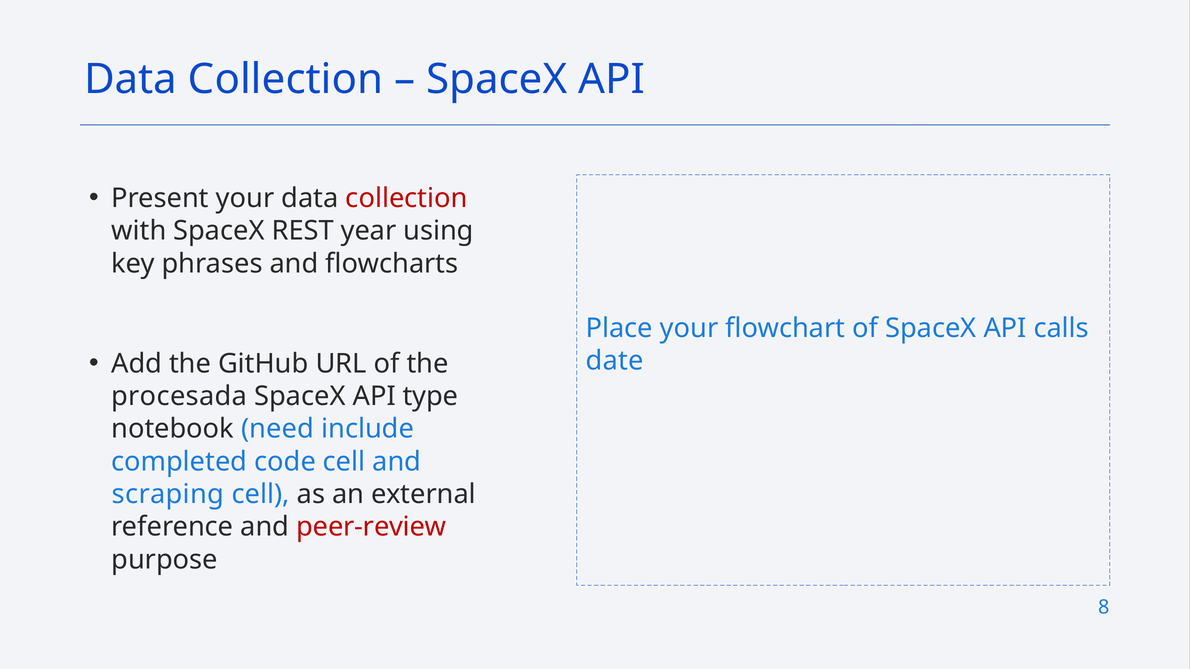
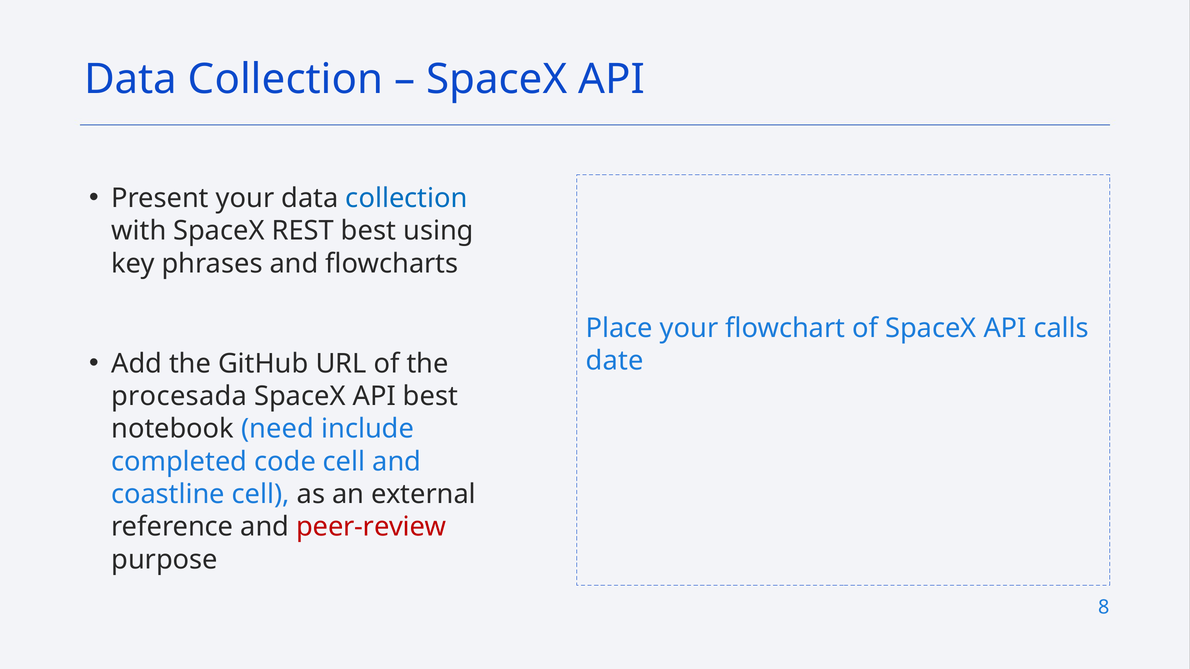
collection at (407, 198) colour: red -> blue
REST year: year -> best
API type: type -> best
scraping: scraping -> coastline
